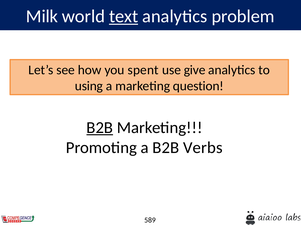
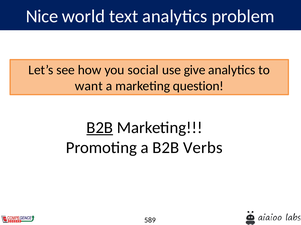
Milk: Milk -> Nice
text underline: present -> none
spent: spent -> social
using: using -> want
